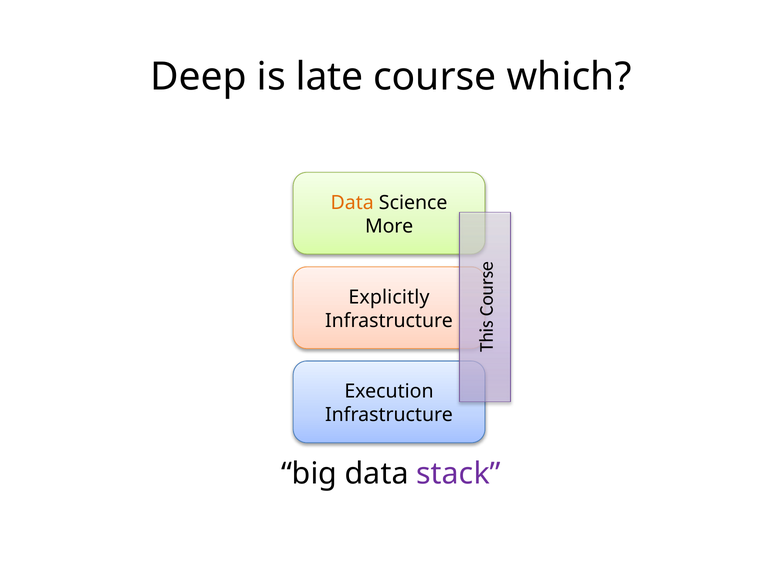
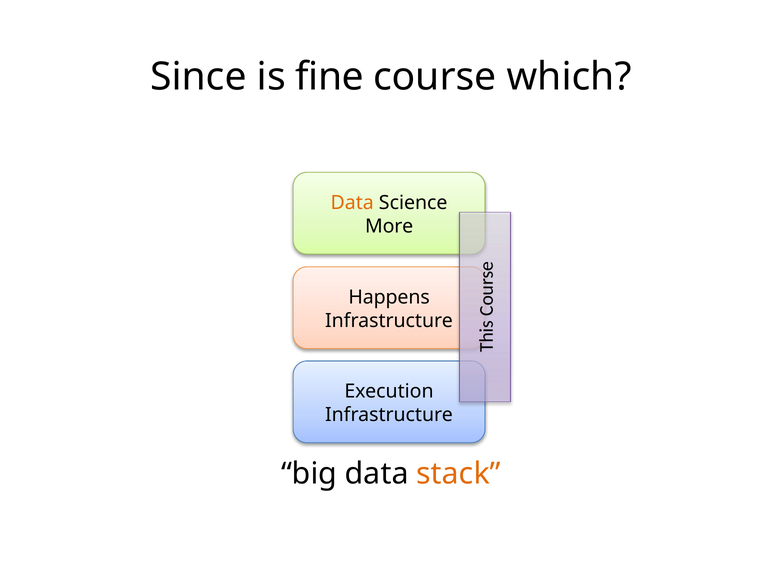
Deep: Deep -> Since
late: late -> fine
Explicitly: Explicitly -> Happens
stack colour: purple -> orange
